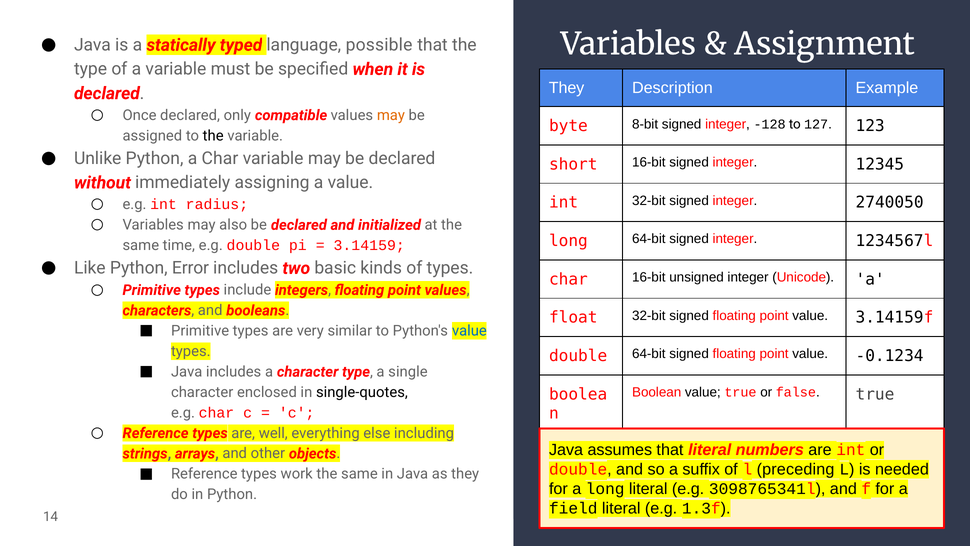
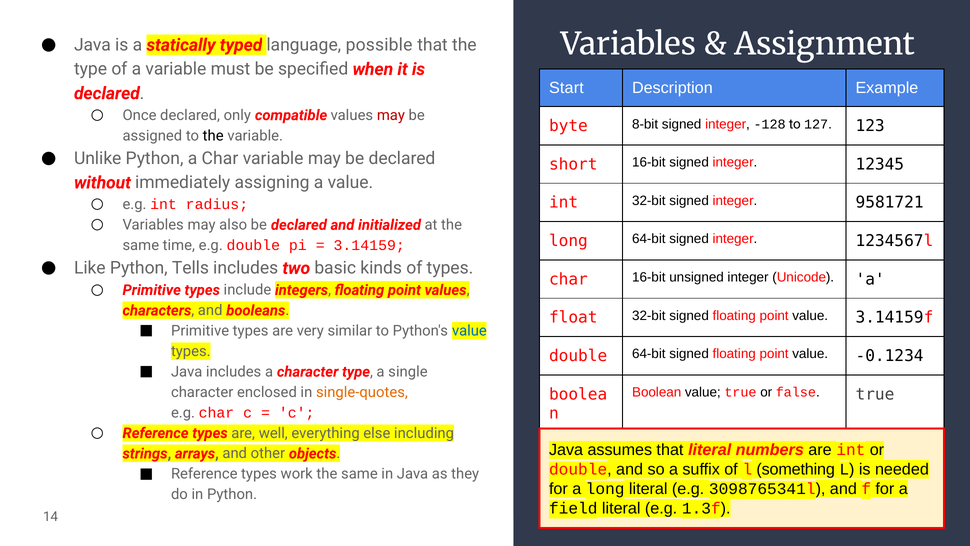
They at (567, 88): They -> Start
may at (391, 115) colour: orange -> red
2740050: 2740050 -> 9581721
Error: Error -> Tells
single-quotes colour: black -> orange
preceding: preceding -> something
